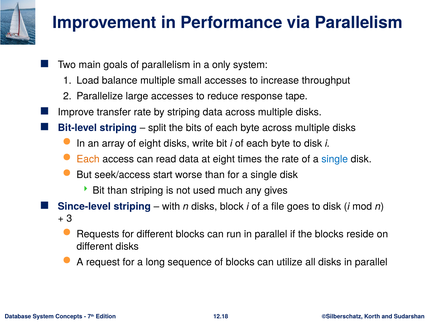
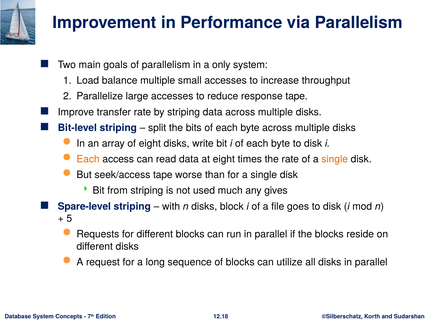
single at (335, 159) colour: blue -> orange
seek/access start: start -> tape
Bit than: than -> from
Since-level: Since-level -> Spare-level
3: 3 -> 5
